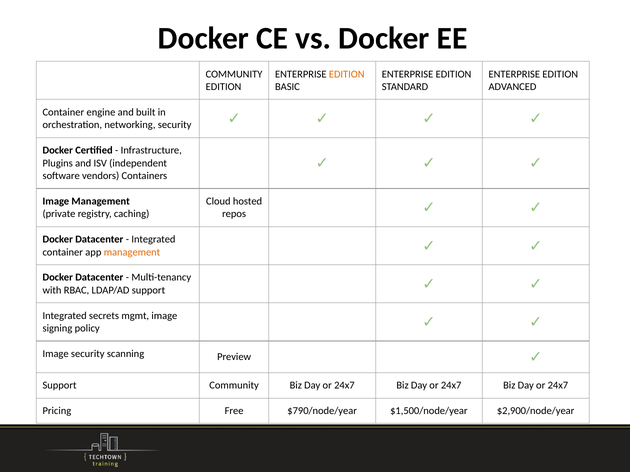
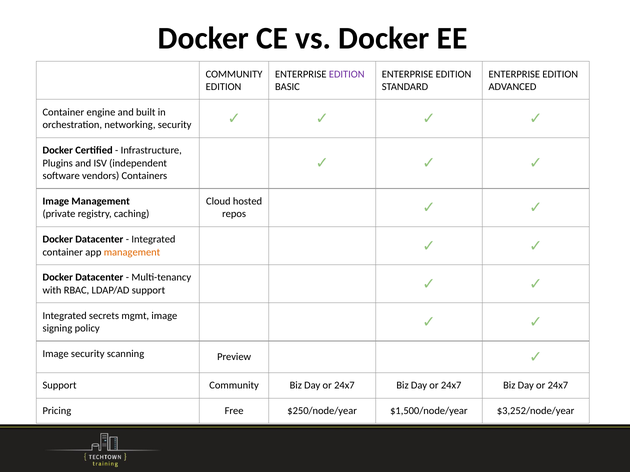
EDITION at (347, 74) colour: orange -> purple
$790/node/year: $790/node/year -> $250/node/year
$2,900/node/year: $2,900/node/year -> $3,252/node/year
